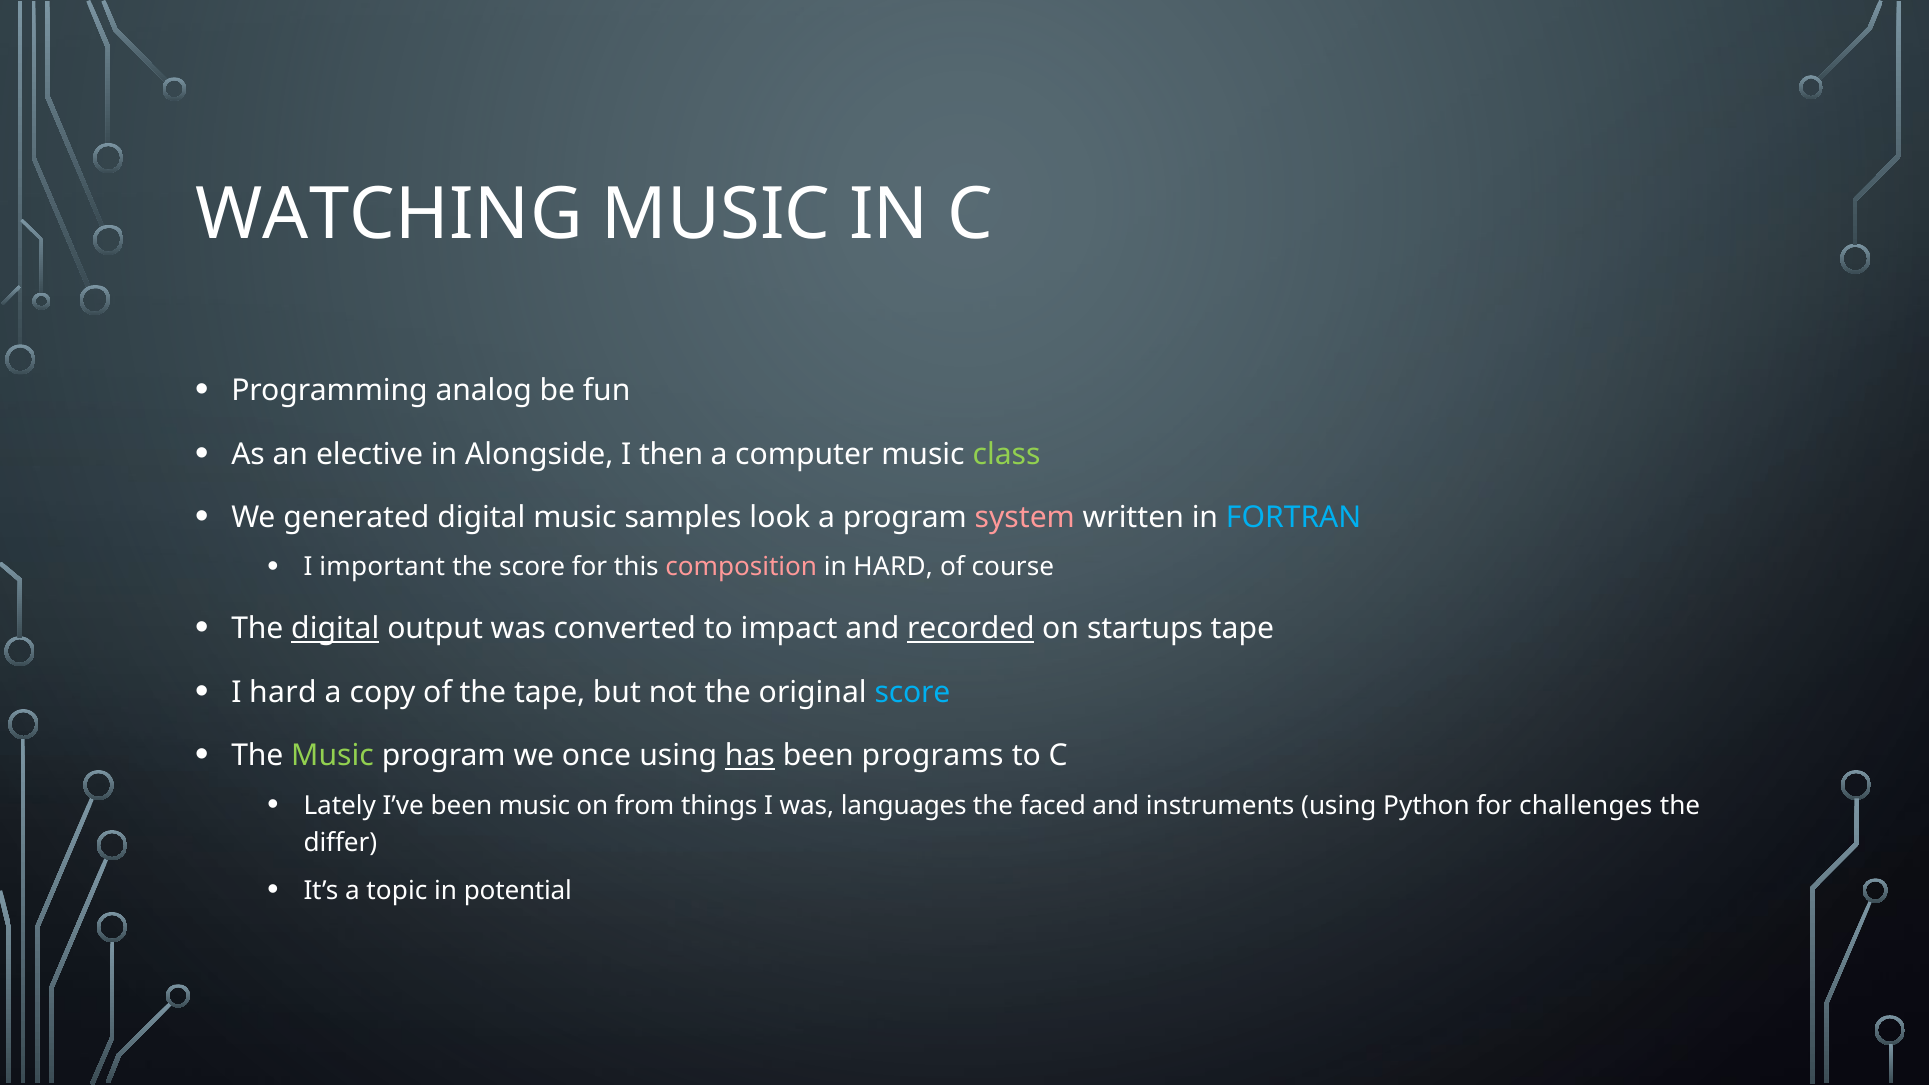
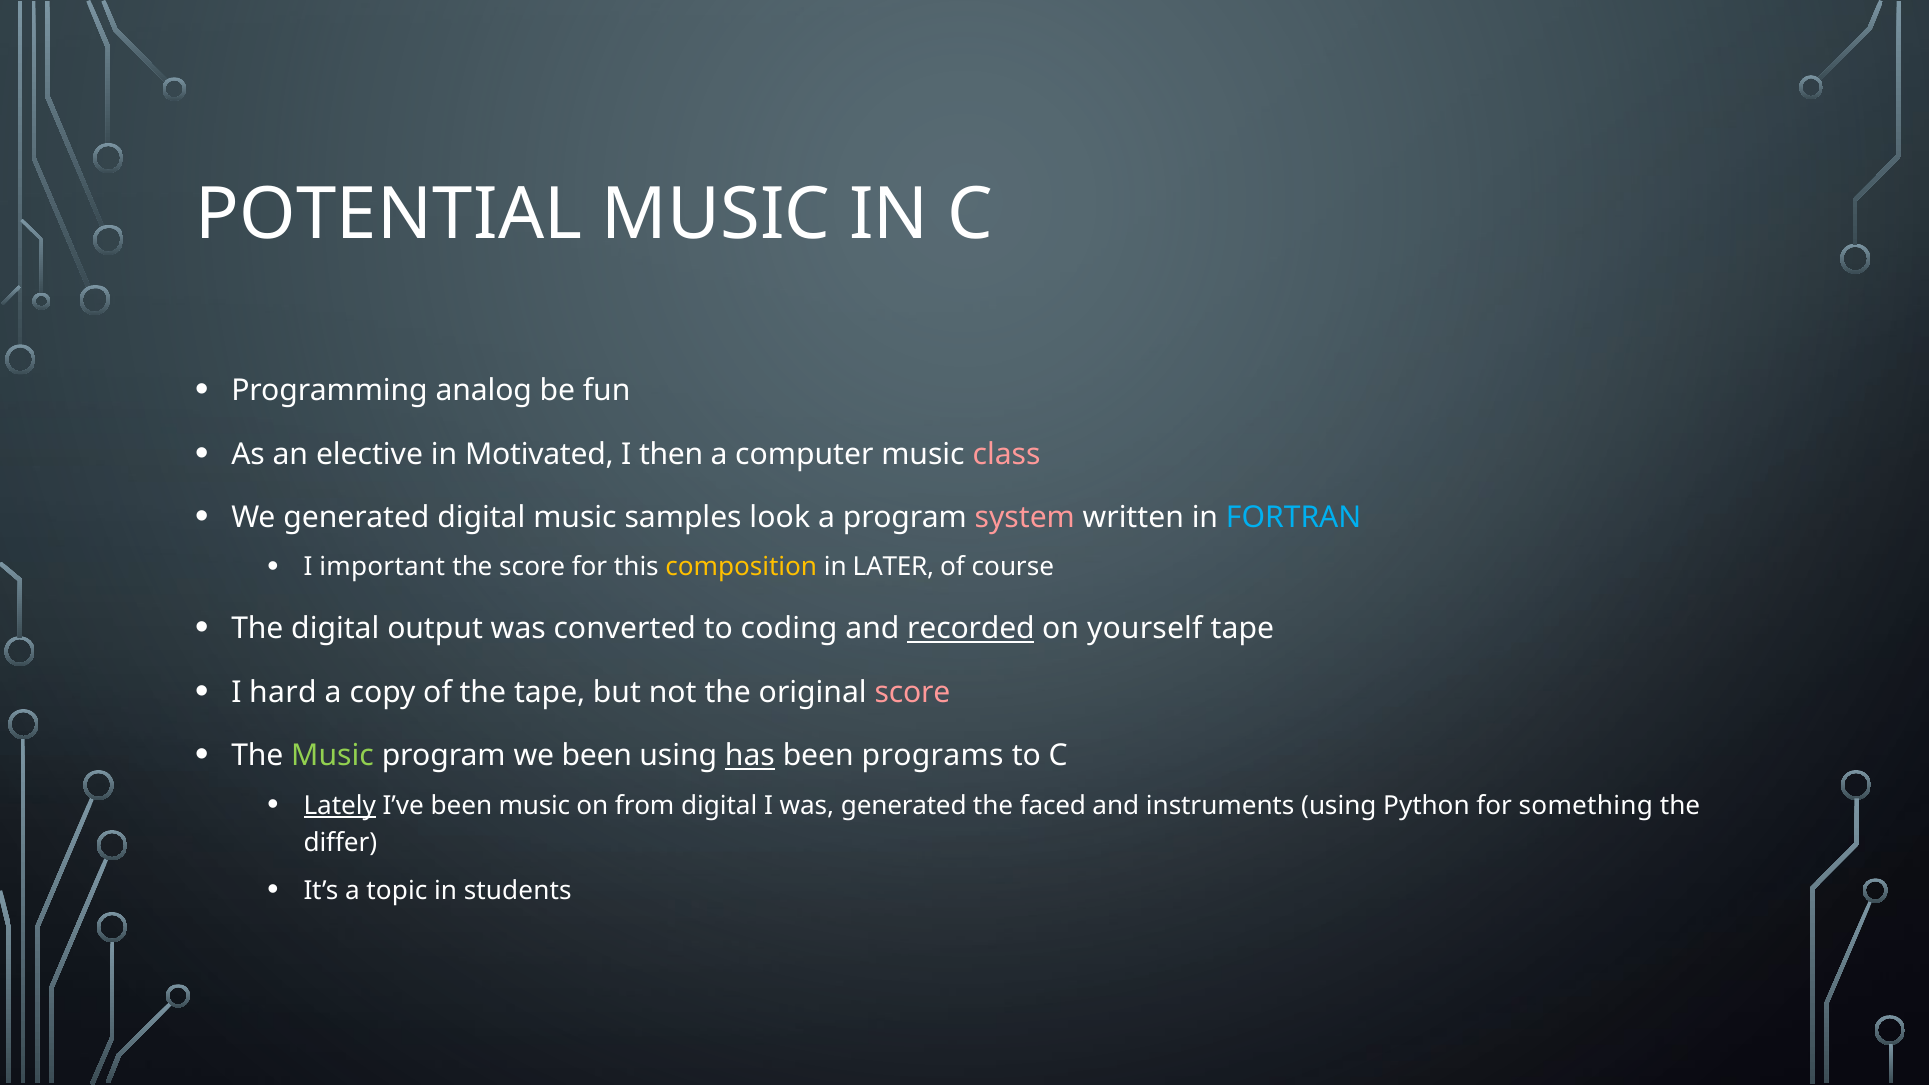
WATCHING: WATCHING -> POTENTIAL
Alongside: Alongside -> Motivated
class colour: light green -> pink
composition colour: pink -> yellow
in HARD: HARD -> LATER
digital at (335, 629) underline: present -> none
impact: impact -> coding
startups: startups -> yourself
score at (912, 692) colour: light blue -> pink
we once: once -> been
Lately underline: none -> present
from things: things -> digital
was languages: languages -> generated
challenges: challenges -> something
potential: potential -> students
